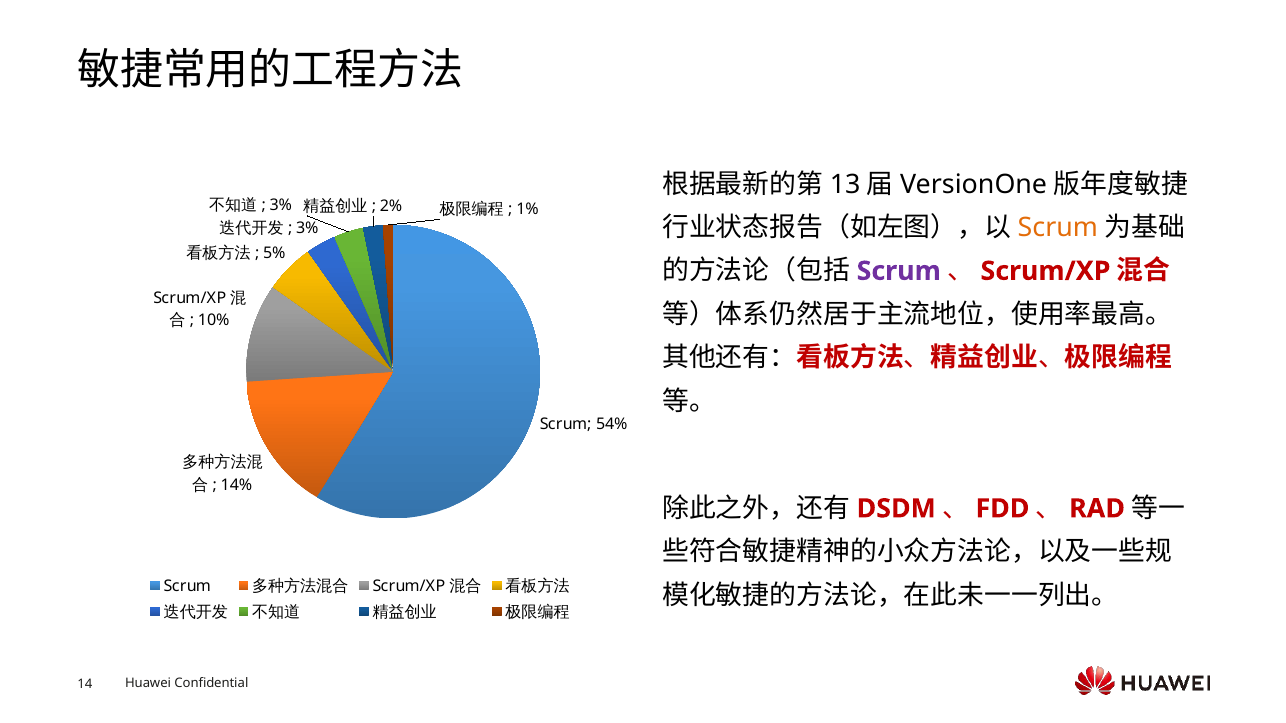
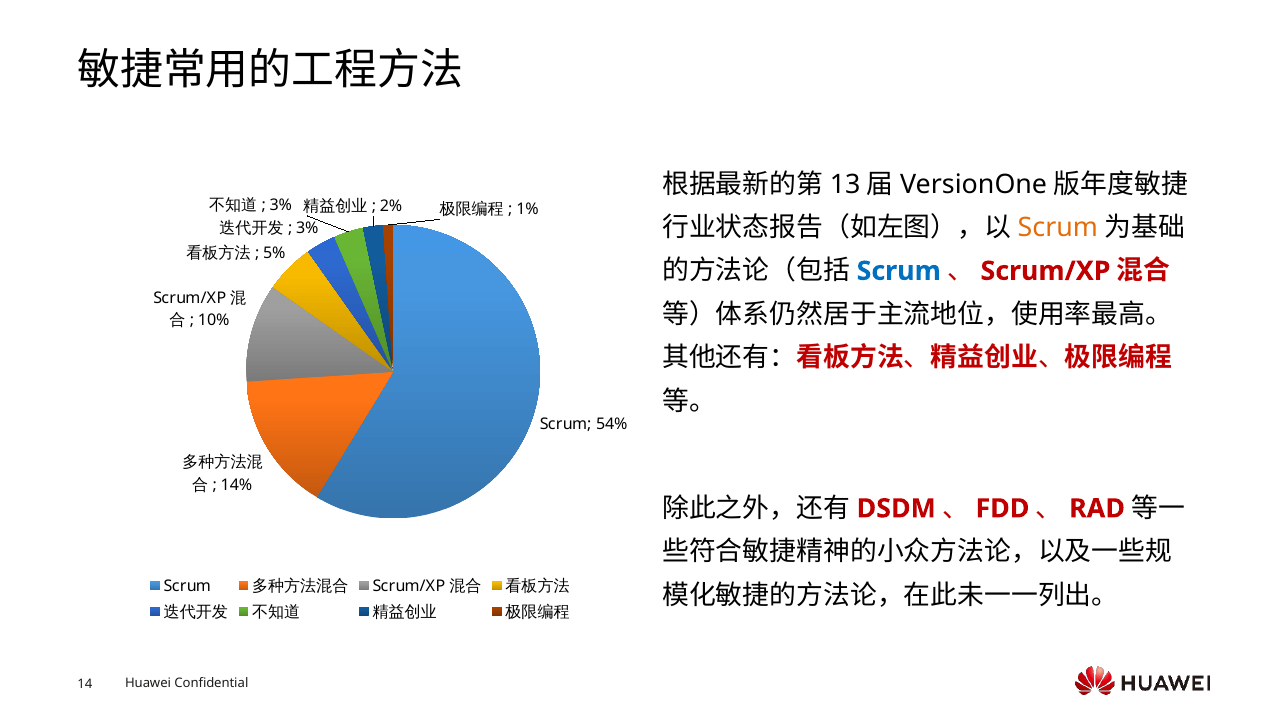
Scrum at (899, 271) colour: purple -> blue
